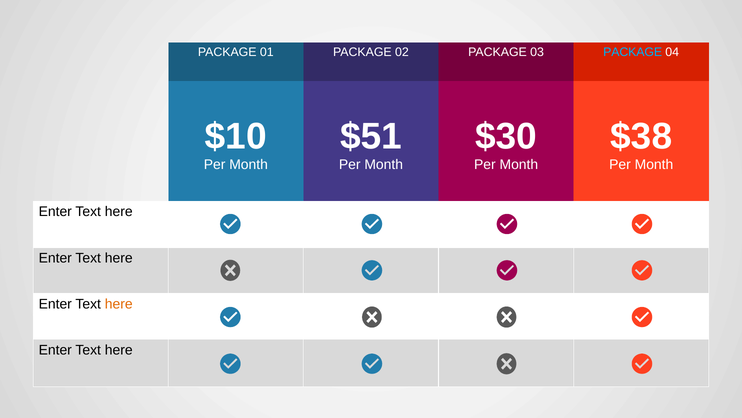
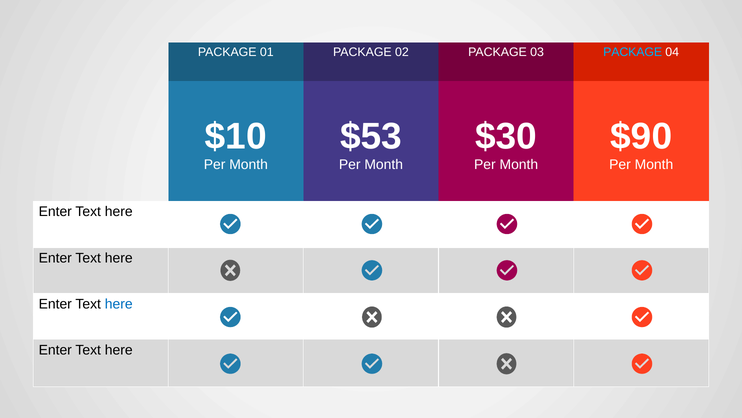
$51: $51 -> $53
$38: $38 -> $90
here at (119, 304) colour: orange -> blue
